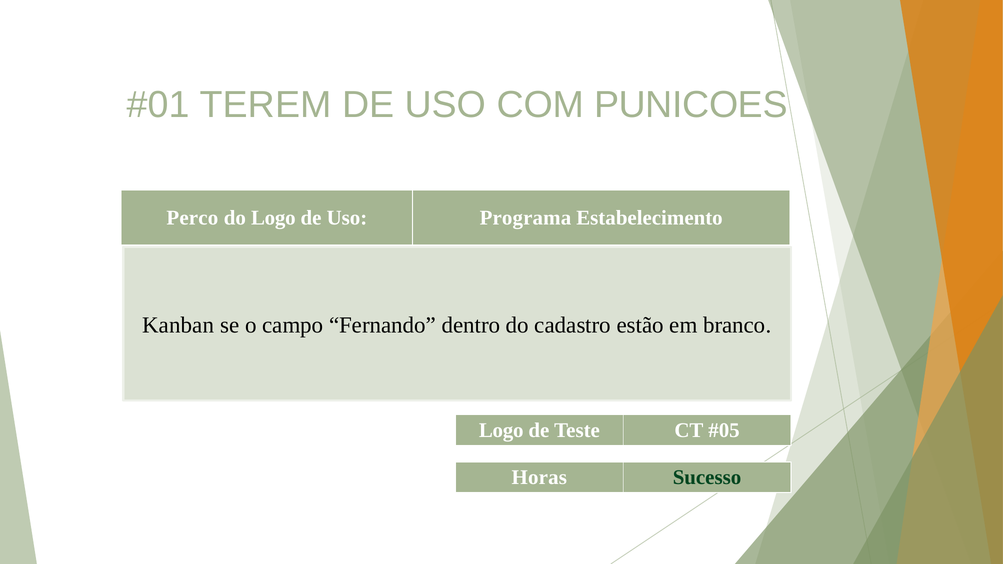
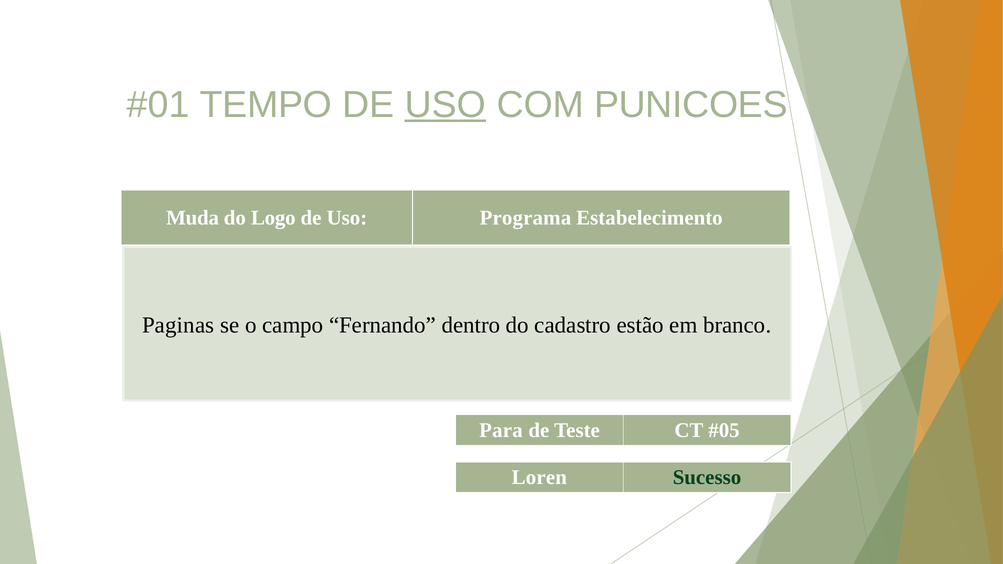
TEREM: TEREM -> TEMPO
USO at (445, 105) underline: none -> present
Perco: Perco -> Muda
Kanban: Kanban -> Paginas
Logo at (501, 430): Logo -> Para
Horas: Horas -> Loren
